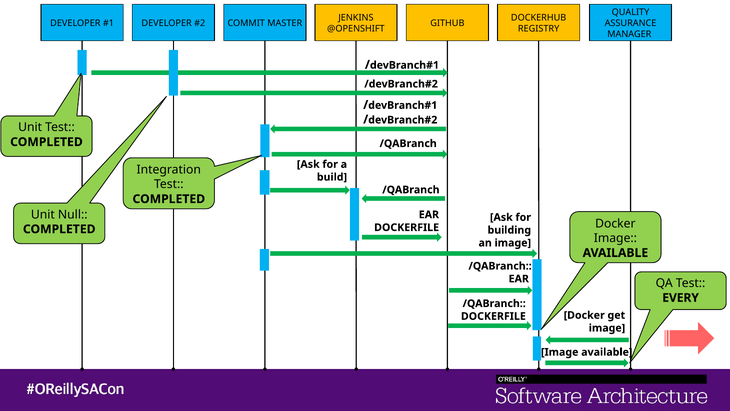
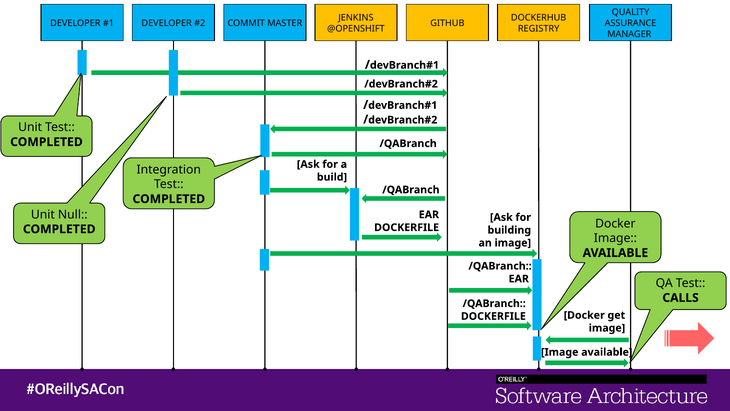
EVERY: EVERY -> CALLS
